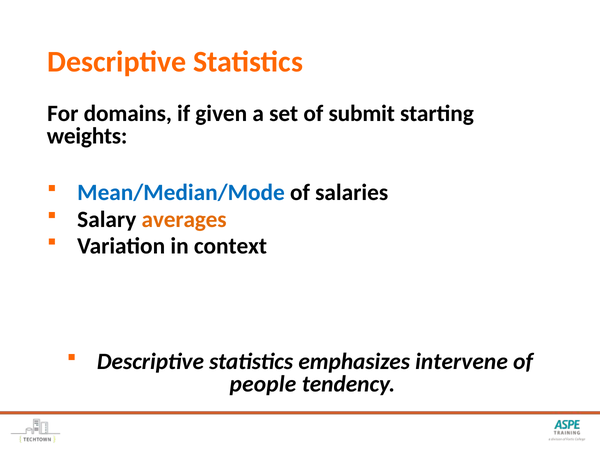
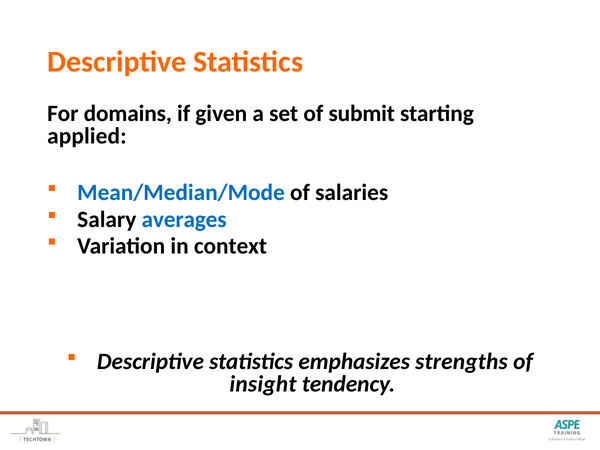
weights: weights -> applied
averages colour: orange -> blue
intervene: intervene -> strengths
people: people -> insight
